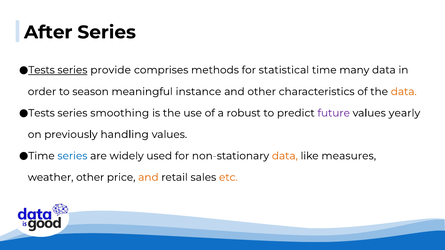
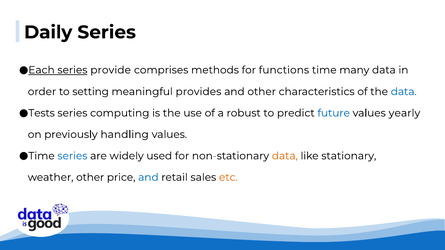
After: After -> Daily
Tests at (42, 70): Tests -> Each
statistical: statistical -> functions
season: season -> setting
instance: instance -> provides
data at (404, 92) colour: orange -> blue
smoothing: smoothing -> computing
future colour: purple -> blue
measures: measures -> stationary
and at (148, 178) colour: orange -> blue
